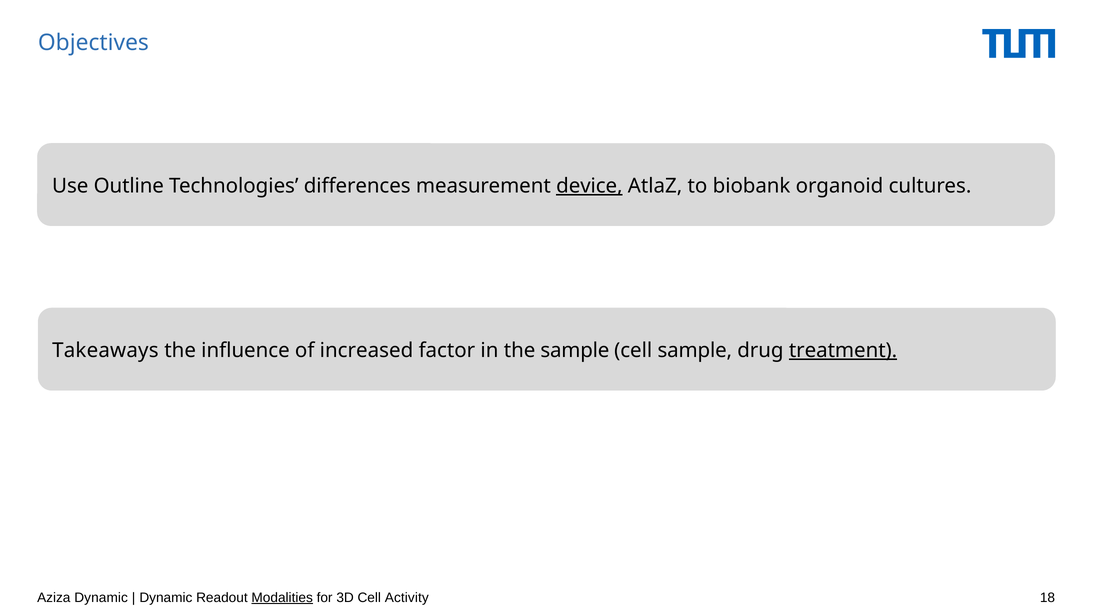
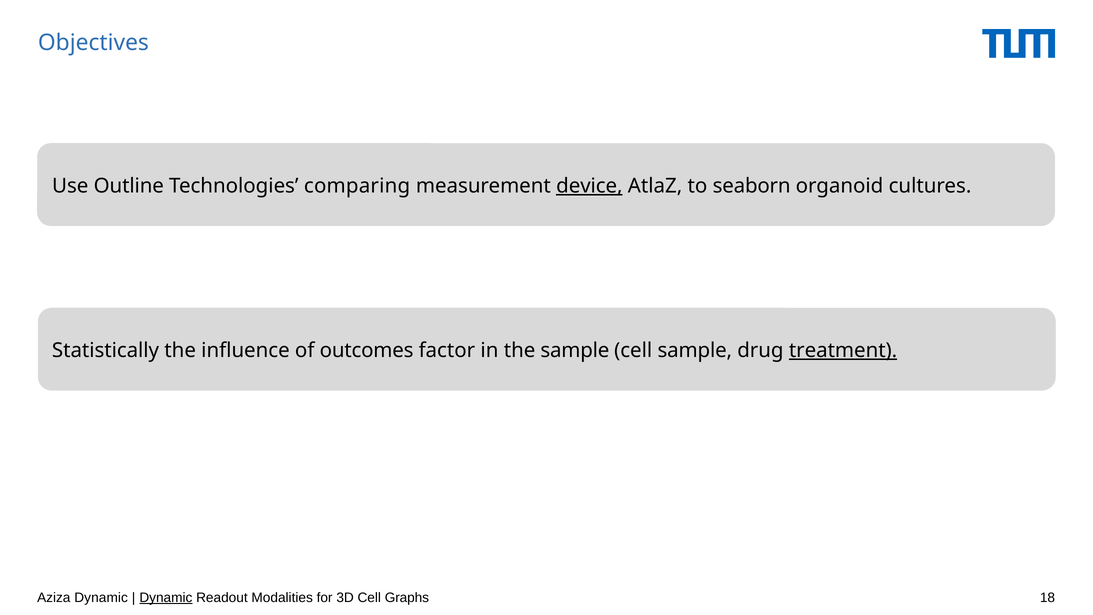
differences: differences -> comparing
biobank: biobank -> seaborn
Takeaways: Takeaways -> Statistically
increased: increased -> outcomes
Dynamic at (166, 598) underline: none -> present
Modalities underline: present -> none
Activity: Activity -> Graphs
